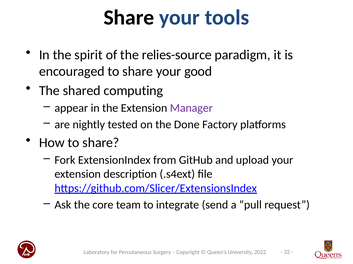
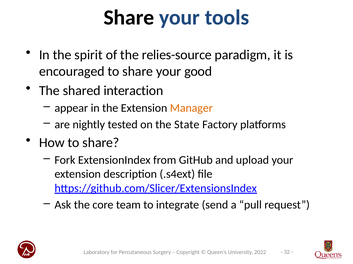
computing: computing -> interaction
Manager colour: purple -> orange
Done: Done -> State
